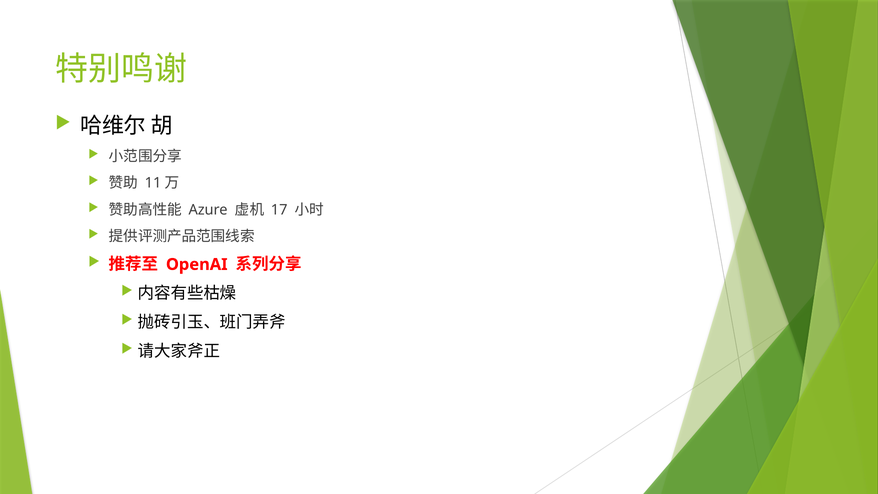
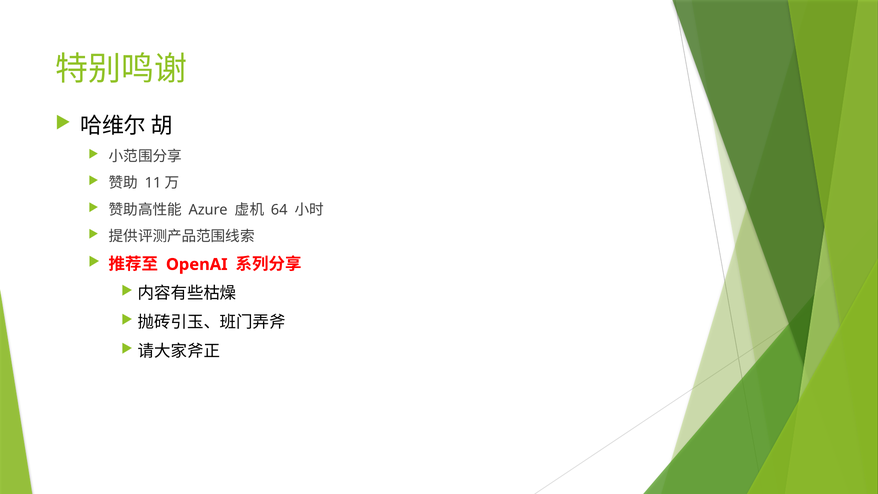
17: 17 -> 64
